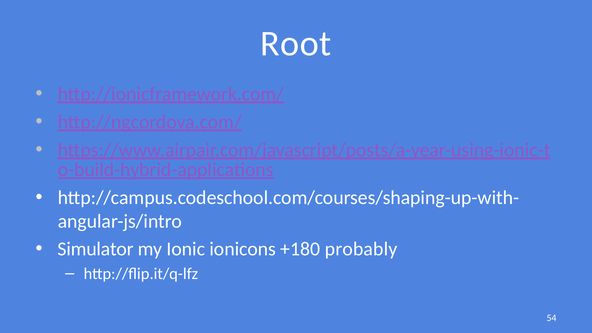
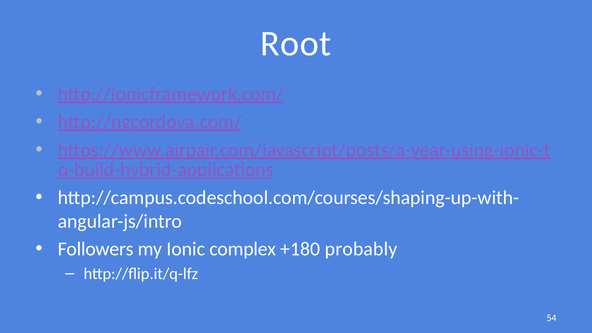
Simulator: Simulator -> Followers
ionicons: ionicons -> complex
